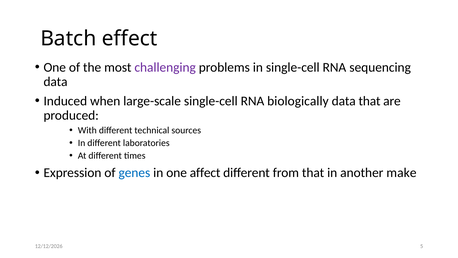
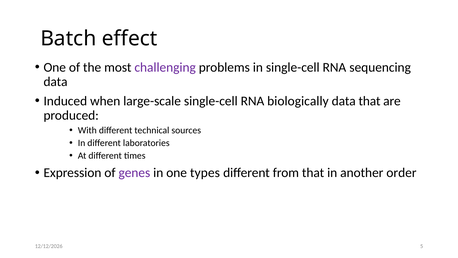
genes colour: blue -> purple
affect: affect -> types
make: make -> order
